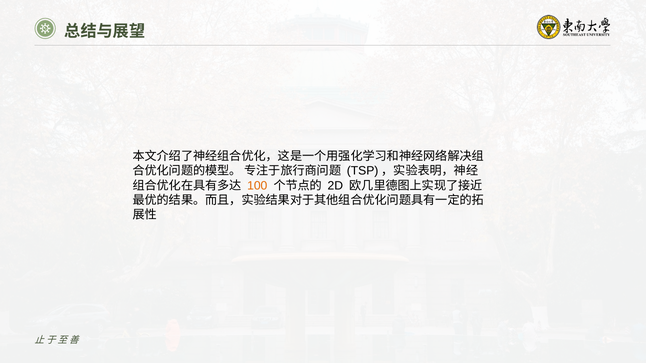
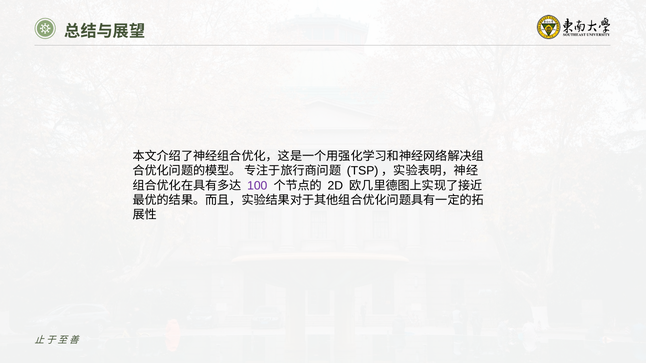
100 colour: orange -> purple
